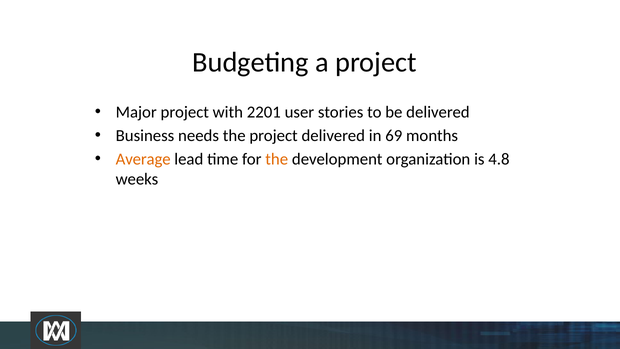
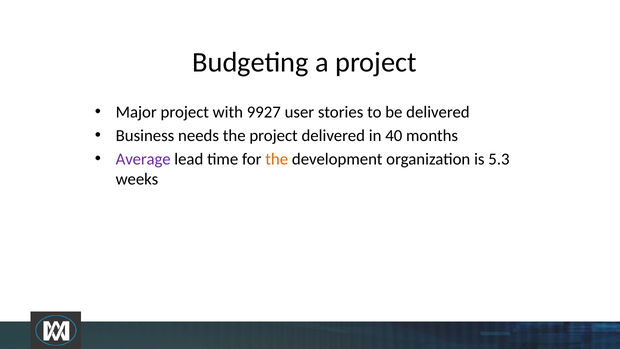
2201: 2201 -> 9927
69: 69 -> 40
Average colour: orange -> purple
4.8: 4.8 -> 5.3
